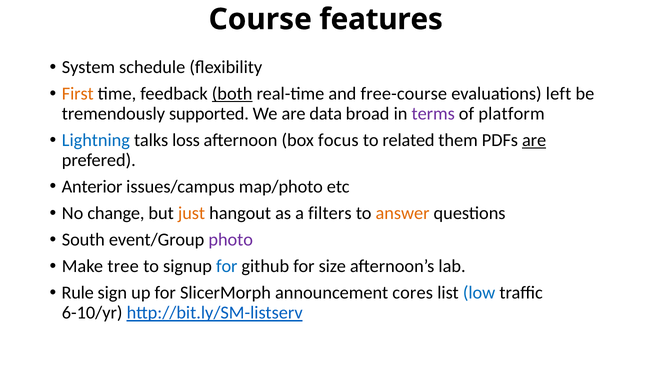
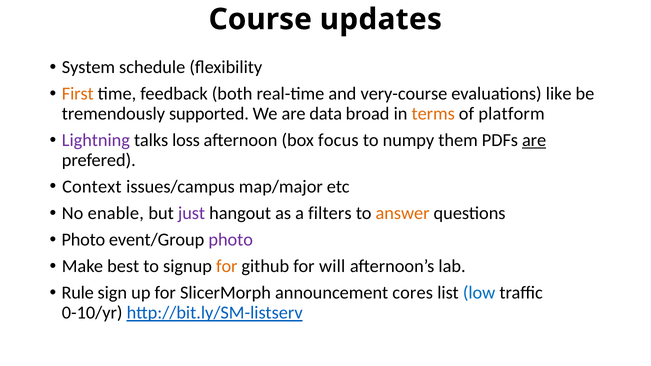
features: features -> updates
both underline: present -> none
free-course: free-course -> very-course
left: left -> like
terms colour: purple -> orange
Lightning colour: blue -> purple
related: related -> numpy
Anterior: Anterior -> Context
map/photo: map/photo -> map/major
change: change -> enable
just colour: orange -> purple
South at (83, 240): South -> Photo
tree: tree -> best
for at (227, 266) colour: blue -> orange
size: size -> will
6-10/yr: 6-10/yr -> 0-10/yr
